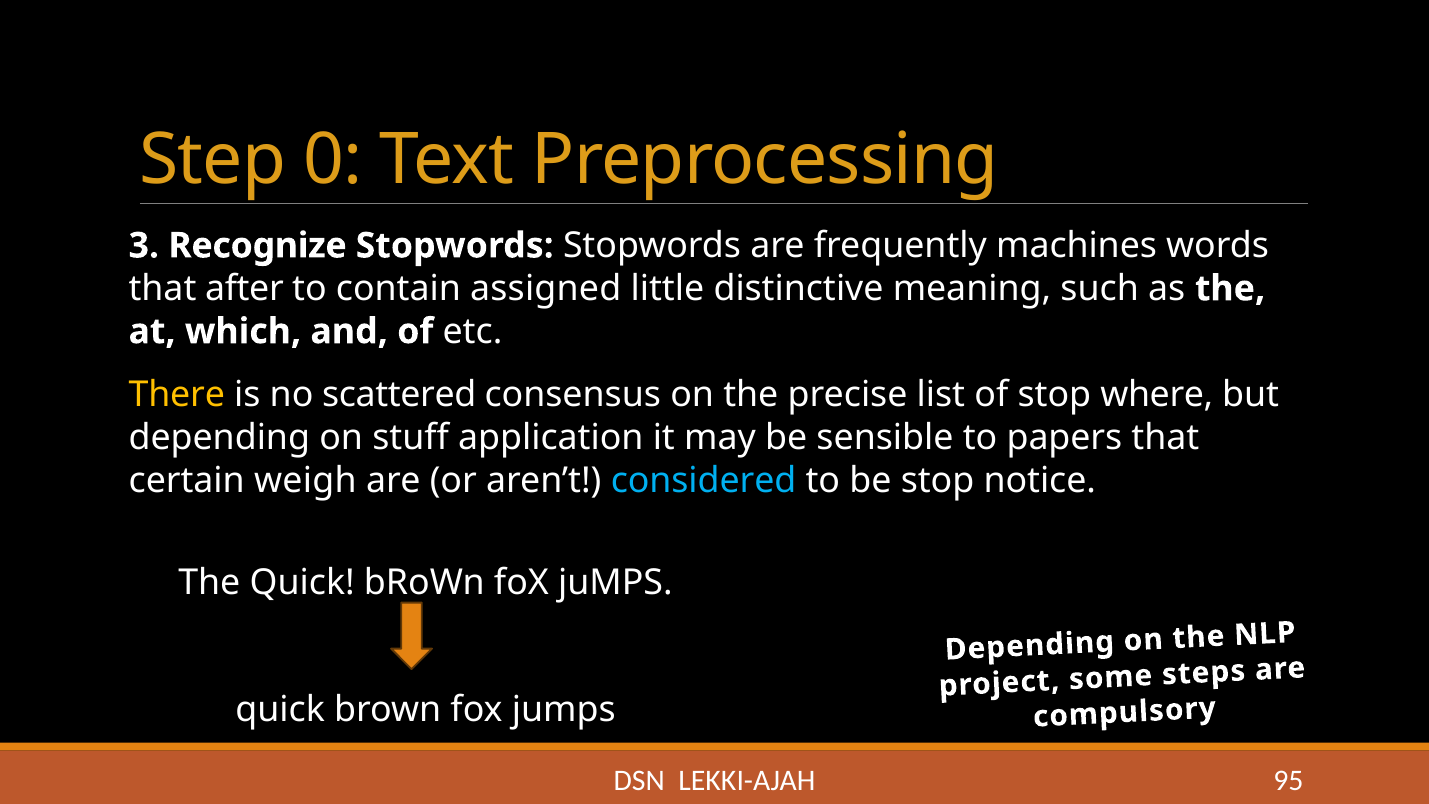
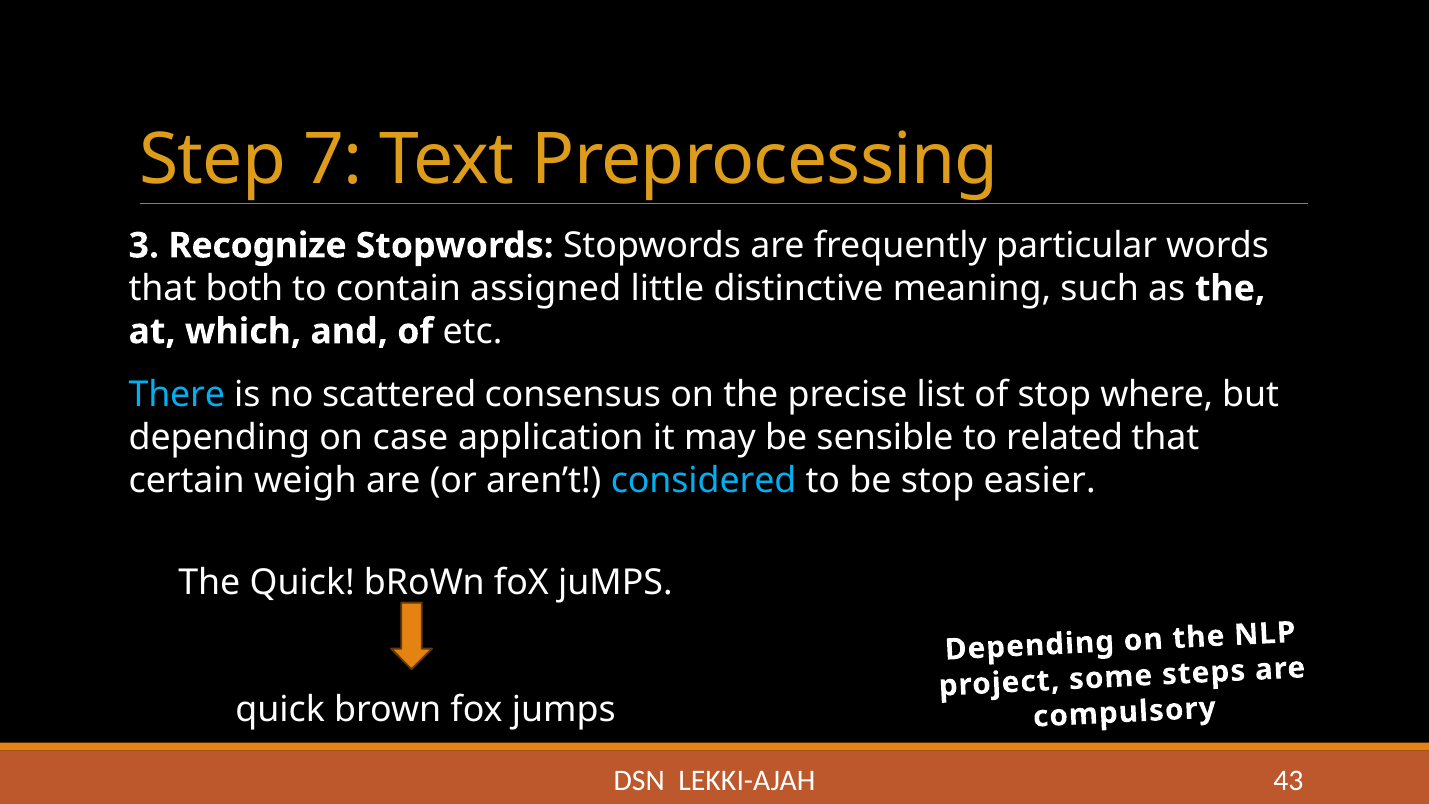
0: 0 -> 7
machines: machines -> particular
after: after -> both
There colour: yellow -> light blue
stuff: stuff -> case
papers: papers -> related
notice: notice -> easier
95: 95 -> 43
